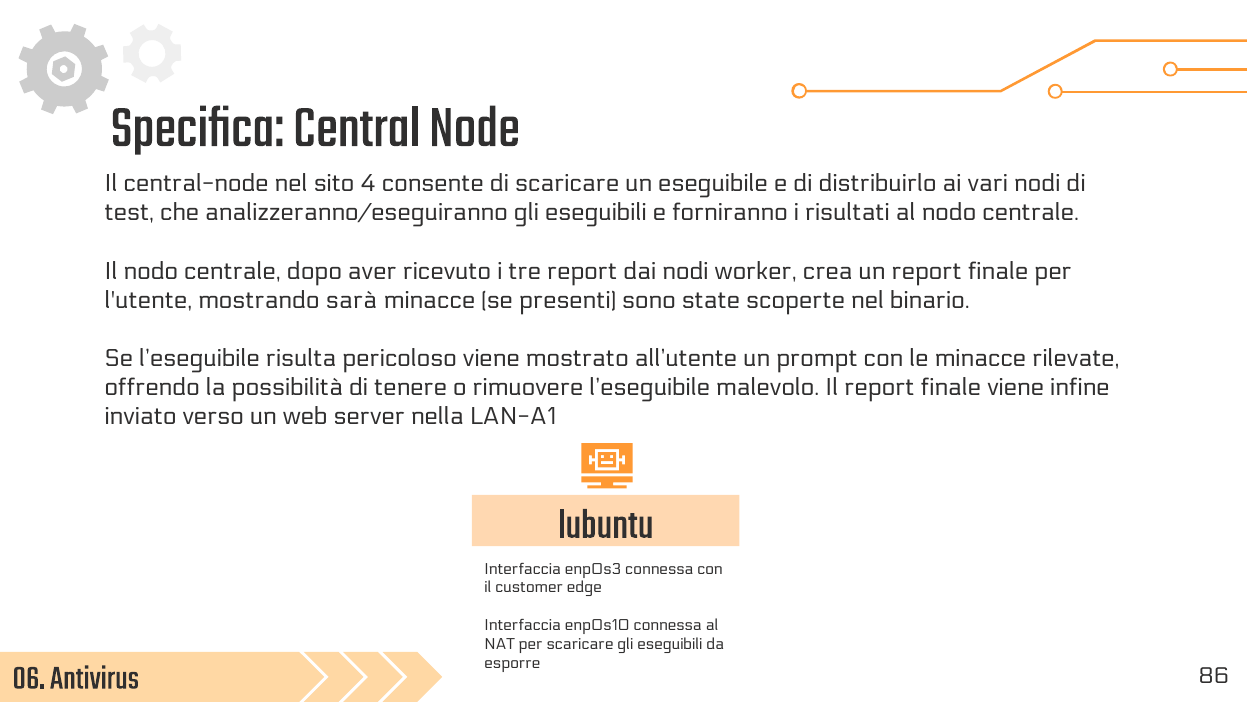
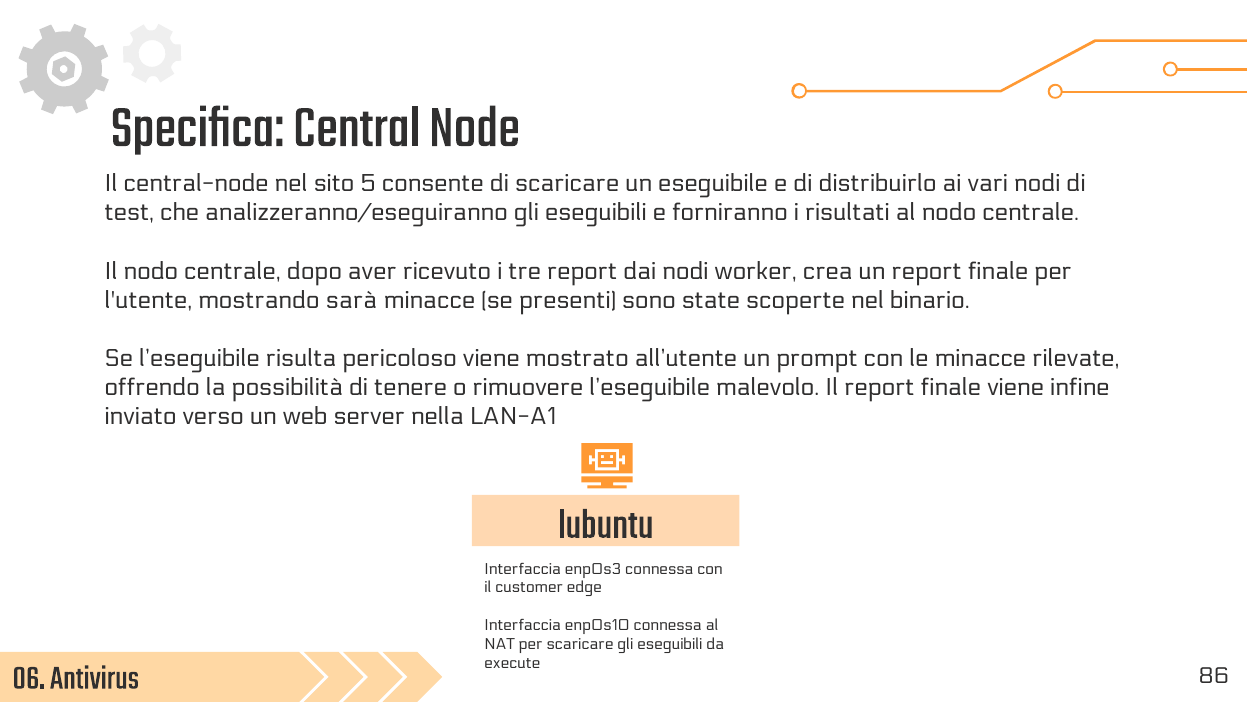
4: 4 -> 5
esporre: esporre -> execute
